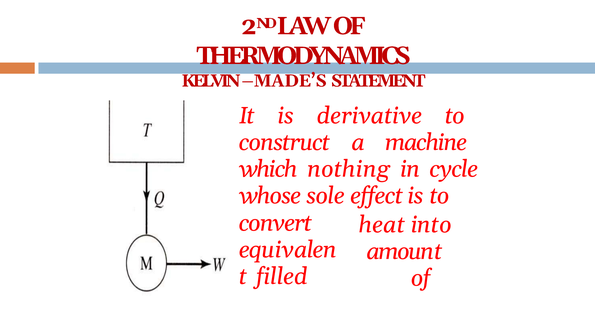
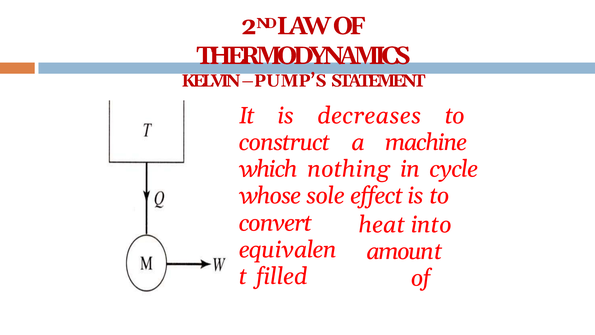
MADE’S: MADE’S -> PUMP’S
derivative: derivative -> decreases
